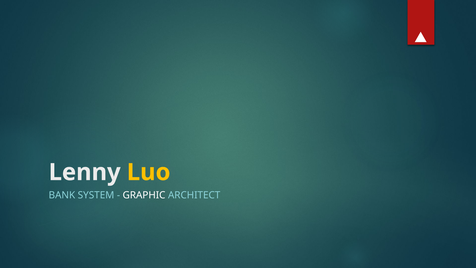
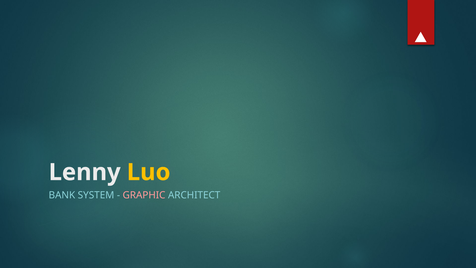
GRAPHIC colour: white -> pink
